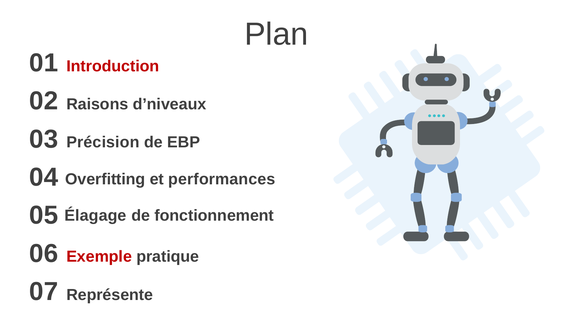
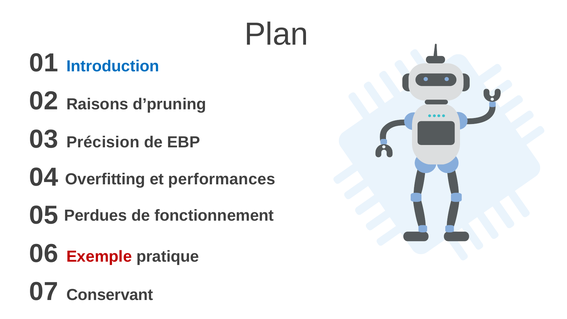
Introduction colour: red -> blue
d’niveaux: d’niveaux -> d’pruning
Élagage: Élagage -> Perdues
Représente: Représente -> Conservant
